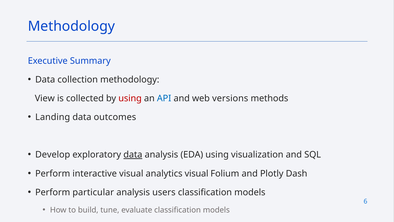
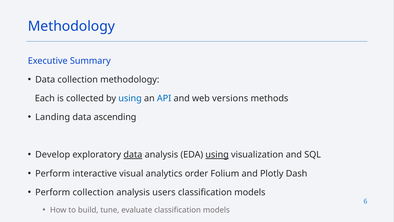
View: View -> Each
using at (130, 98) colour: red -> blue
outcomes: outcomes -> ascending
using at (217, 154) underline: none -> present
analytics visual: visual -> order
Perform particular: particular -> collection
